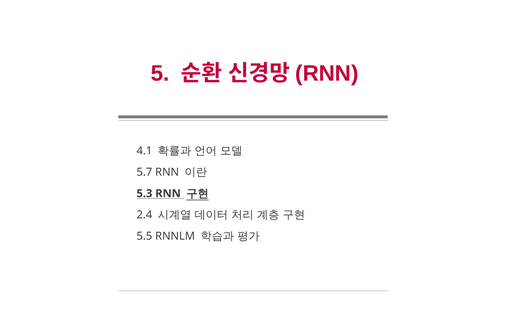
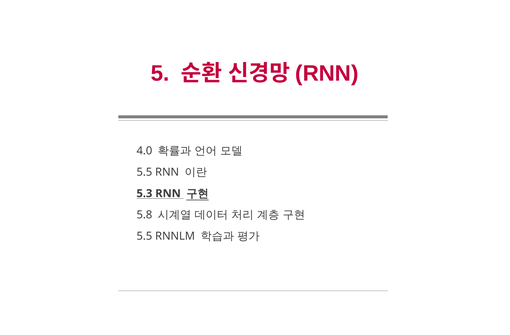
4.1: 4.1 -> 4.0
5.7 at (144, 172): 5.7 -> 5.5
2.4: 2.4 -> 5.8
